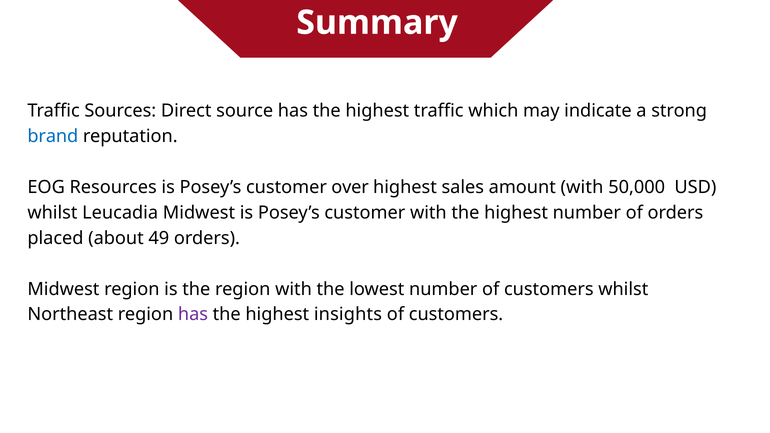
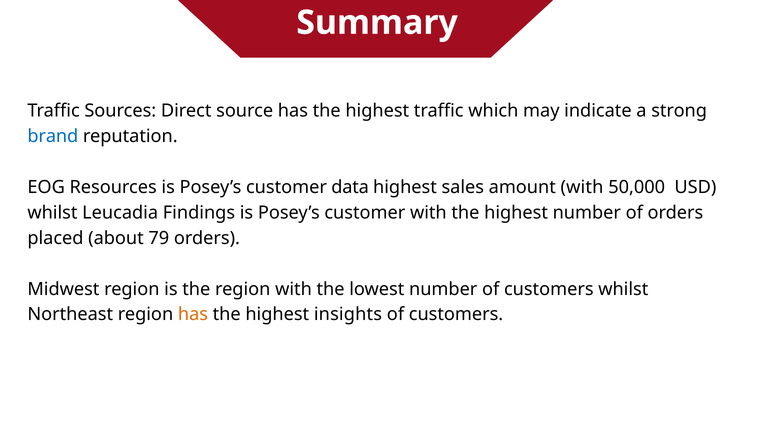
over: over -> data
Leucadia Midwest: Midwest -> Findings
49: 49 -> 79
has at (193, 315) colour: purple -> orange
